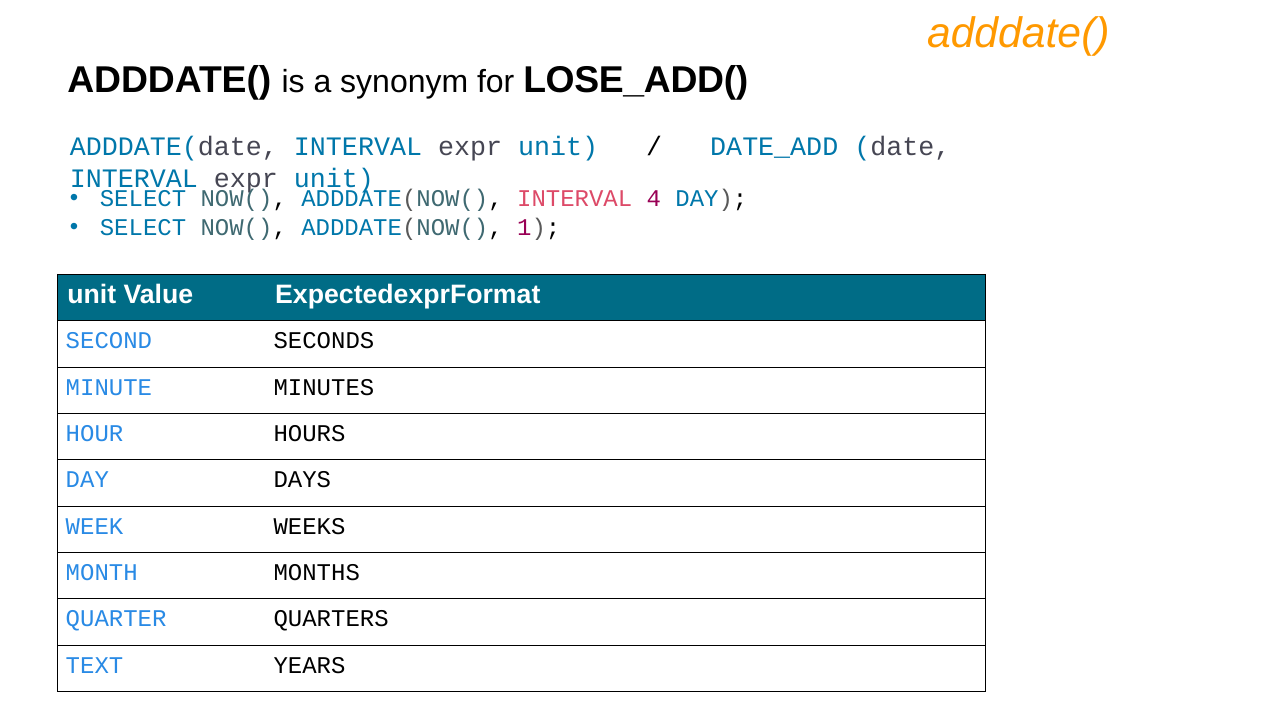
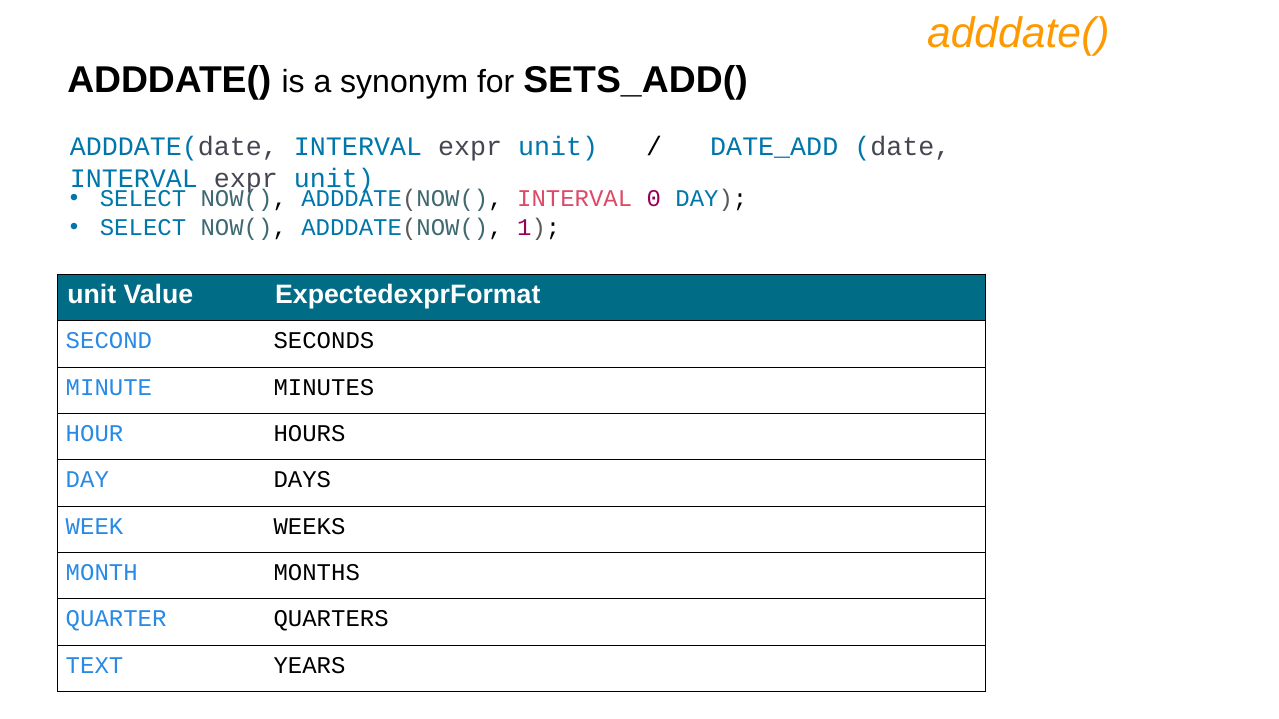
LOSE_ADD(: LOSE_ADD( -> SETS_ADD(
4: 4 -> 0
